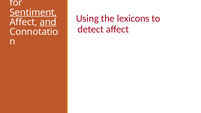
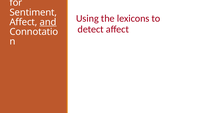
Sentiment underline: present -> none
